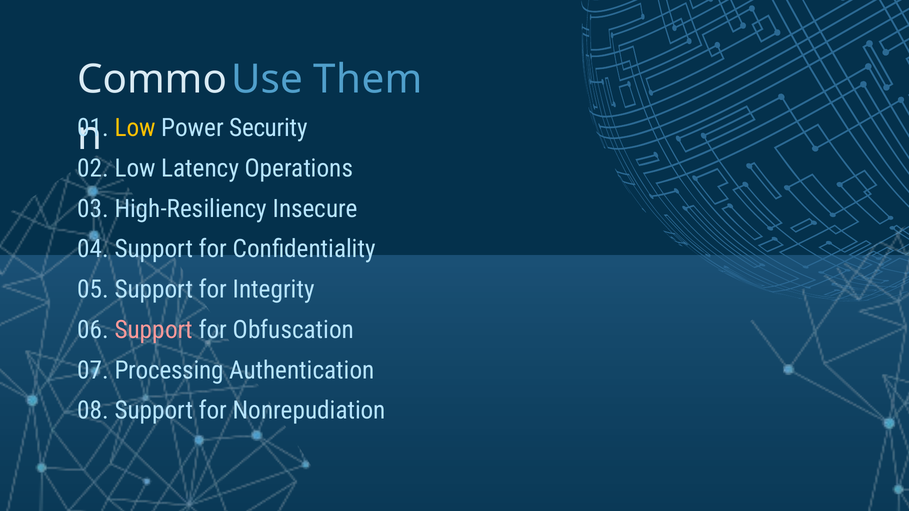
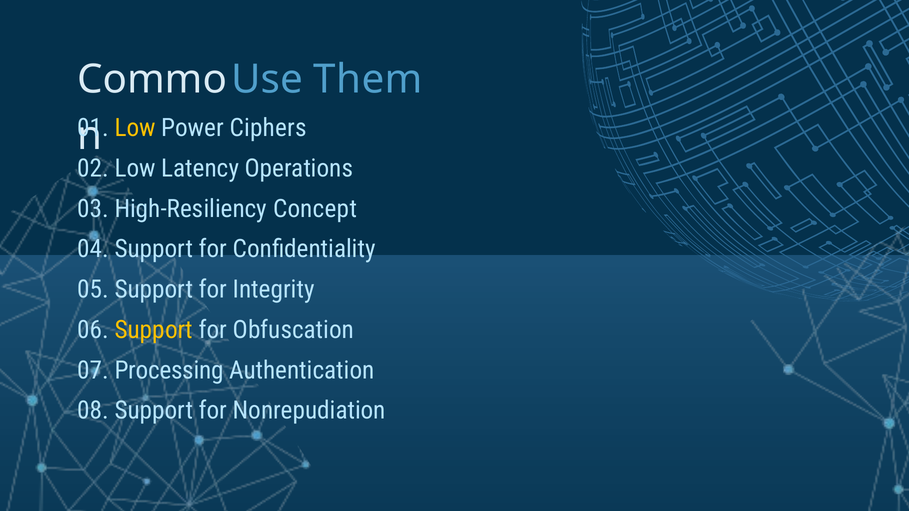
Security: Security -> Ciphers
Insecure: Insecure -> Concept
Support at (154, 330) colour: pink -> yellow
